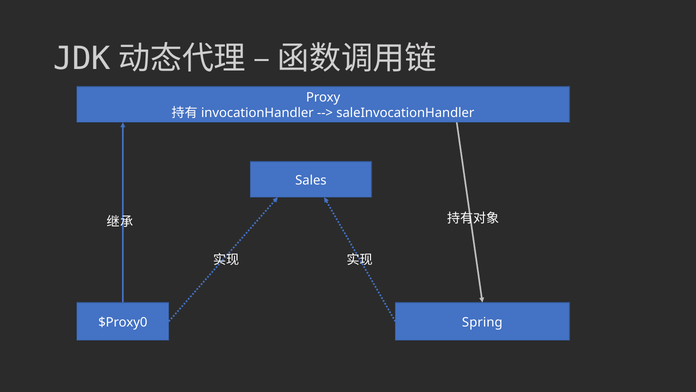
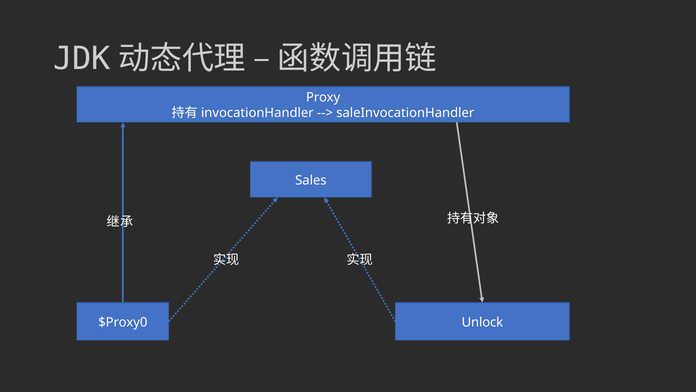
Spring: Spring -> Unlock
